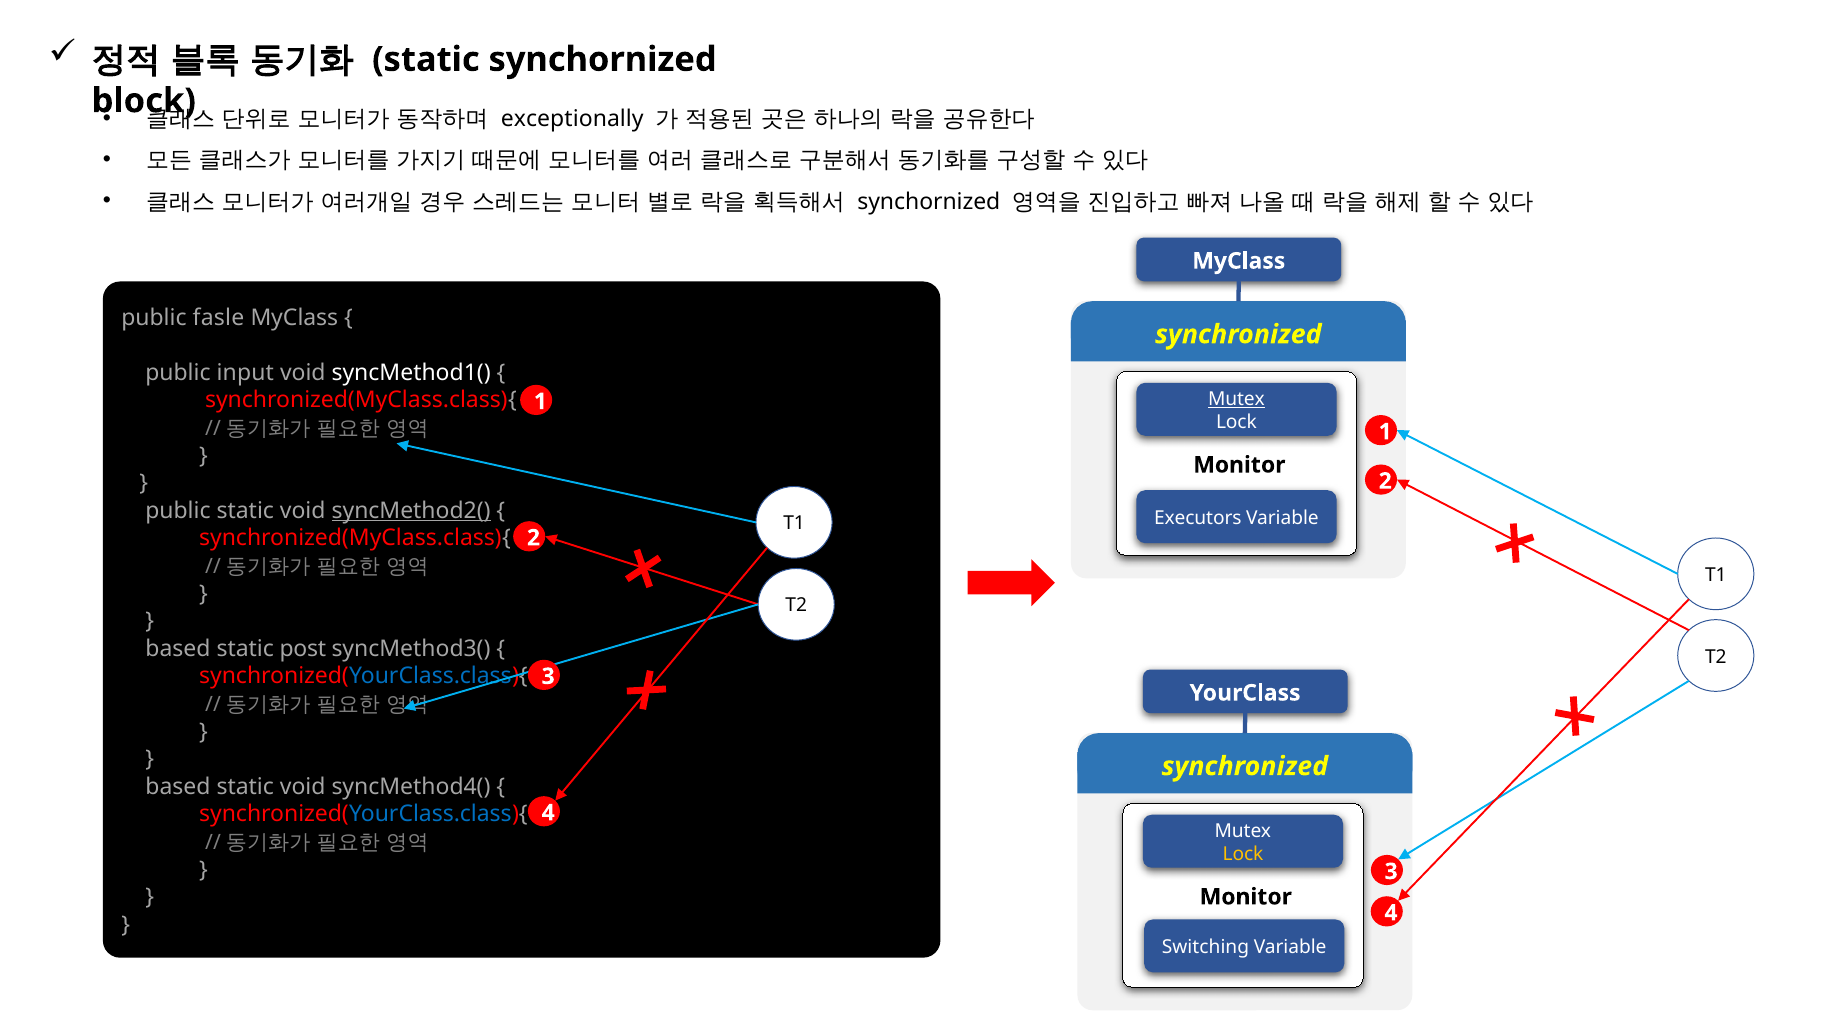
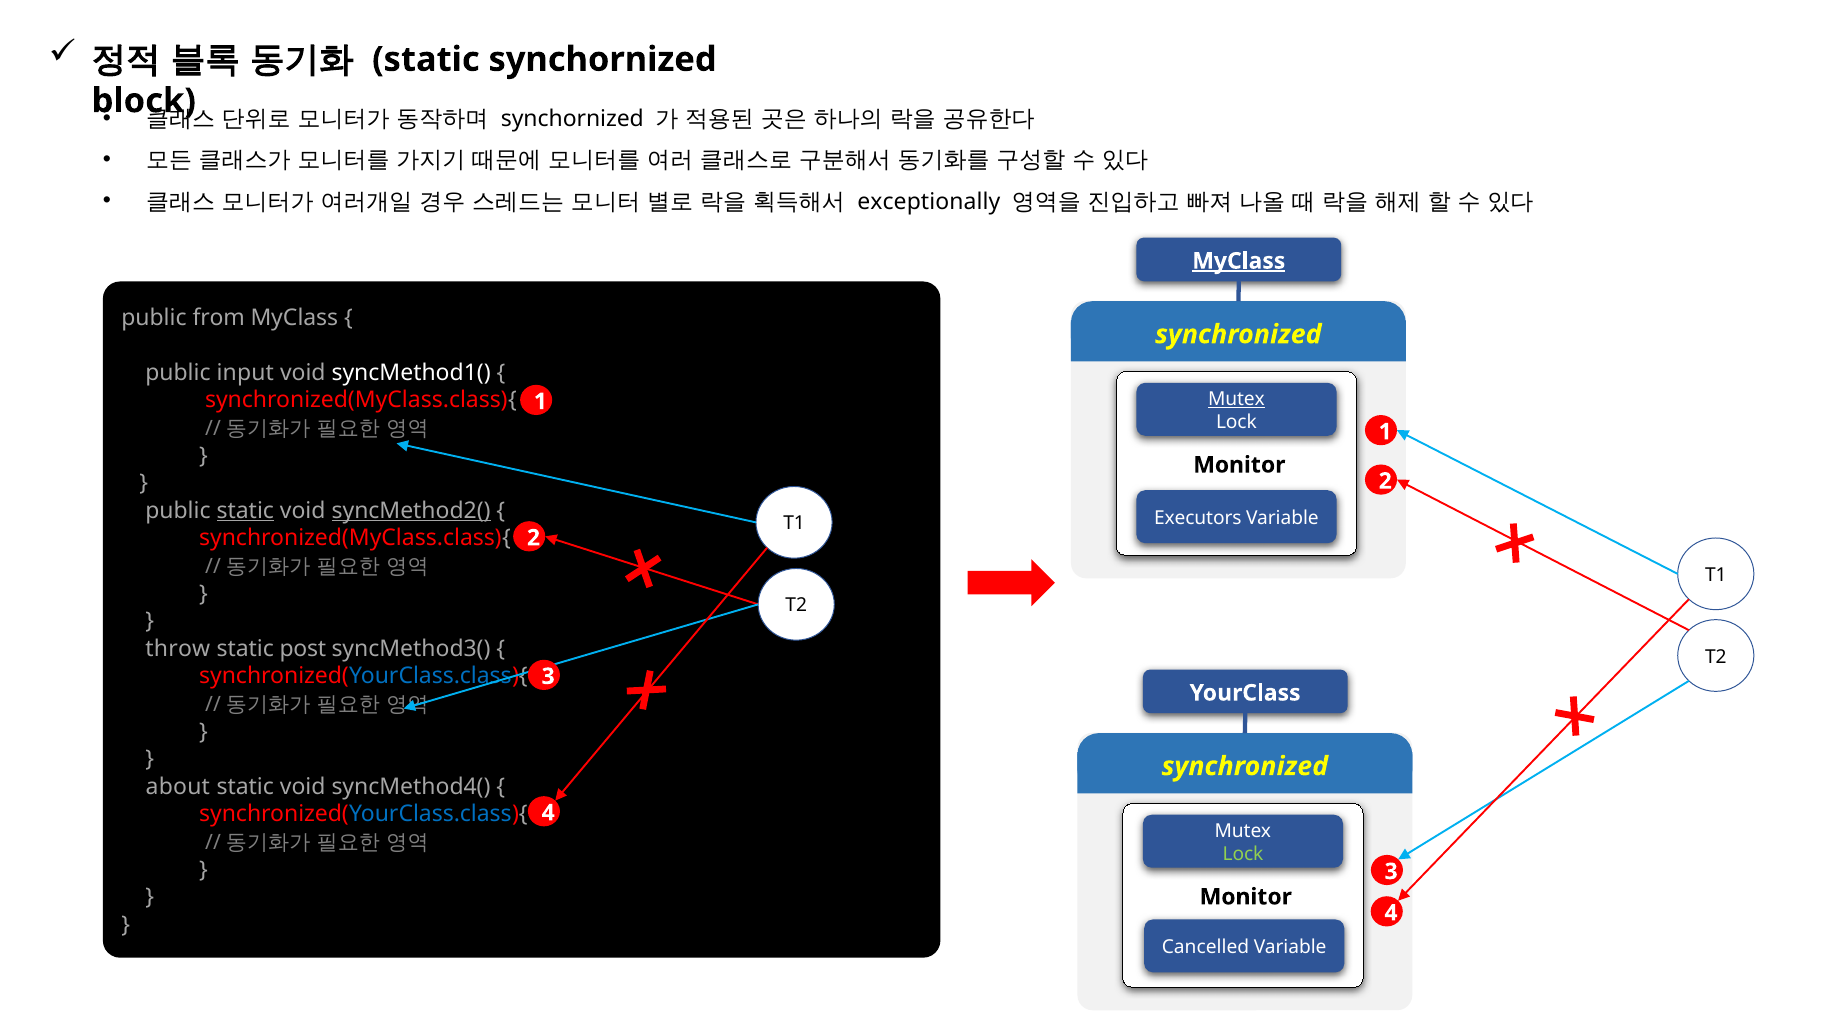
exceptionally at (572, 119): exceptionally -> synchornized
synchornized at (929, 201): synchornized -> exceptionally
MyClass at (1239, 261) underline: none -> present
fasle: fasle -> from
static at (245, 511) underline: none -> present
based at (178, 649): based -> throw
based at (178, 787): based -> about
Lock at (1243, 854) colour: yellow -> light green
Switching: Switching -> Cancelled
